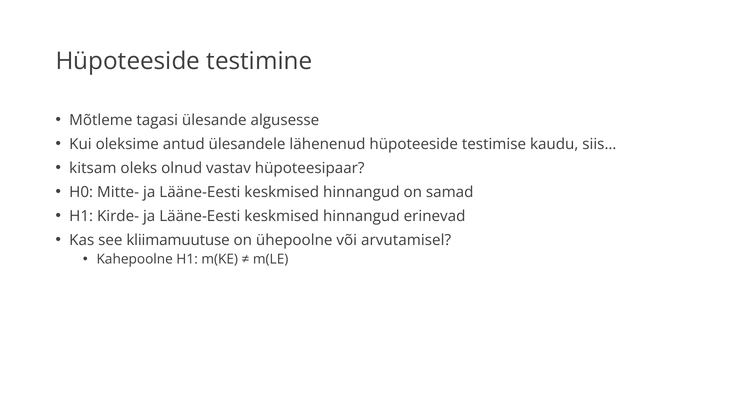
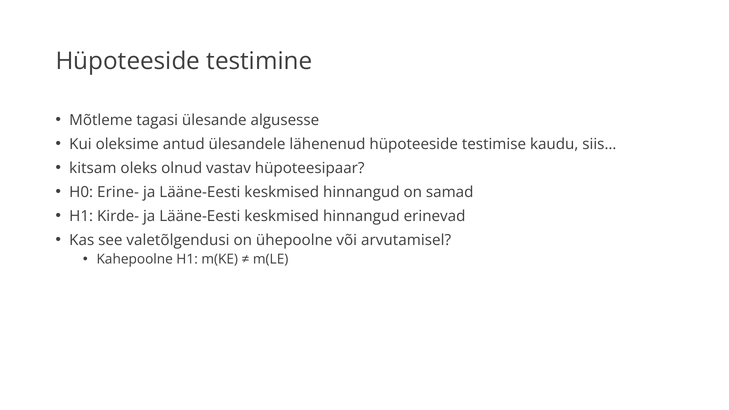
Mitte-: Mitte- -> Erine-
kliimamuutuse: kliimamuutuse -> valetõlgendusi
